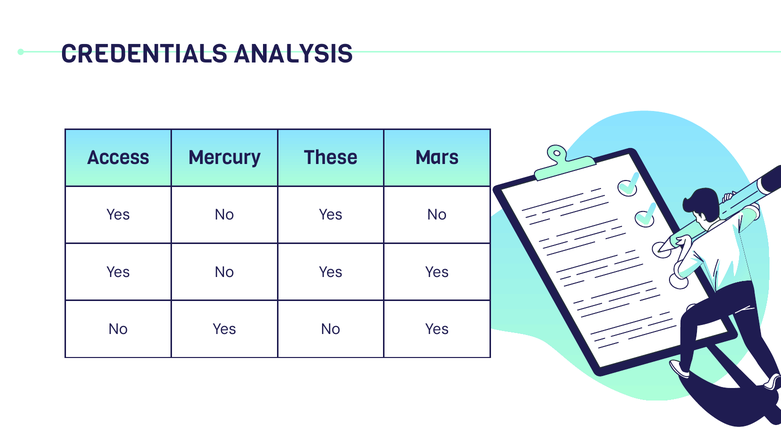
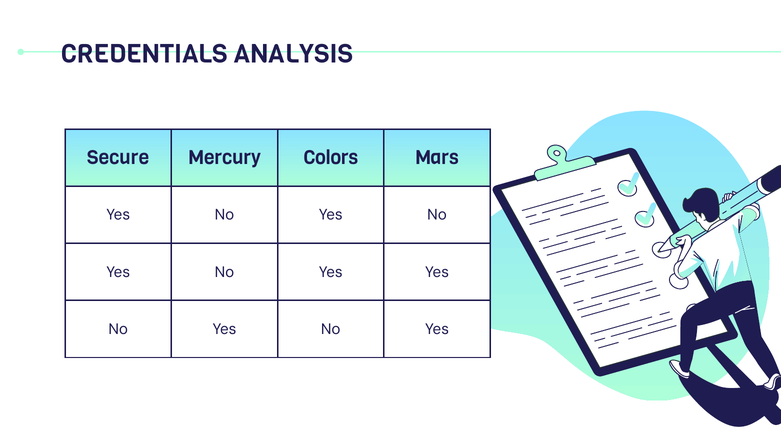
Access: Access -> Secure
These: These -> Colors
